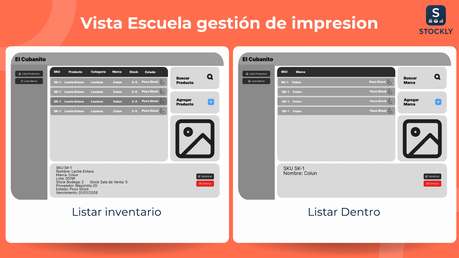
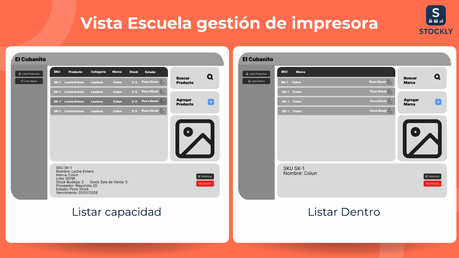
impresion: impresion -> impresora
inventario: inventario -> capacidad
